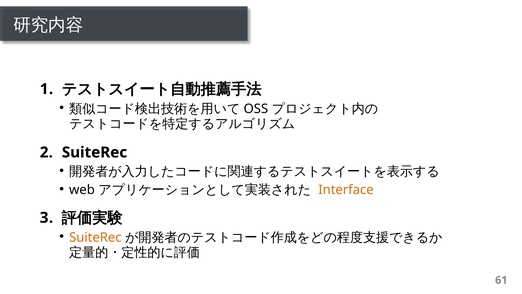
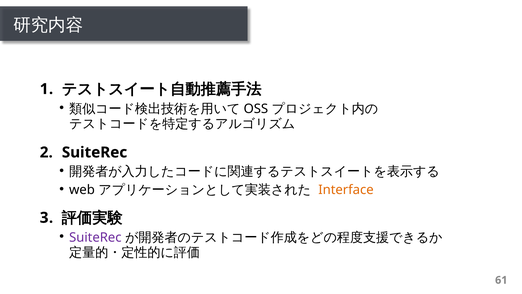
SuiteRec at (95, 237) colour: orange -> purple
